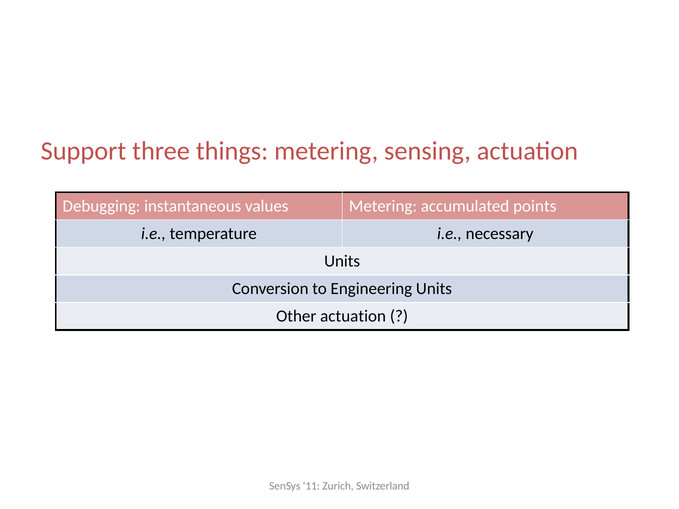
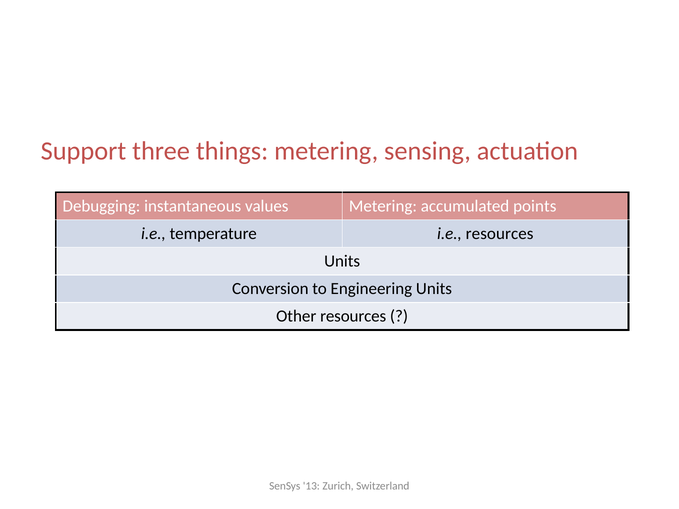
i.e necessary: necessary -> resources
Other actuation: actuation -> resources
11: 11 -> 13
